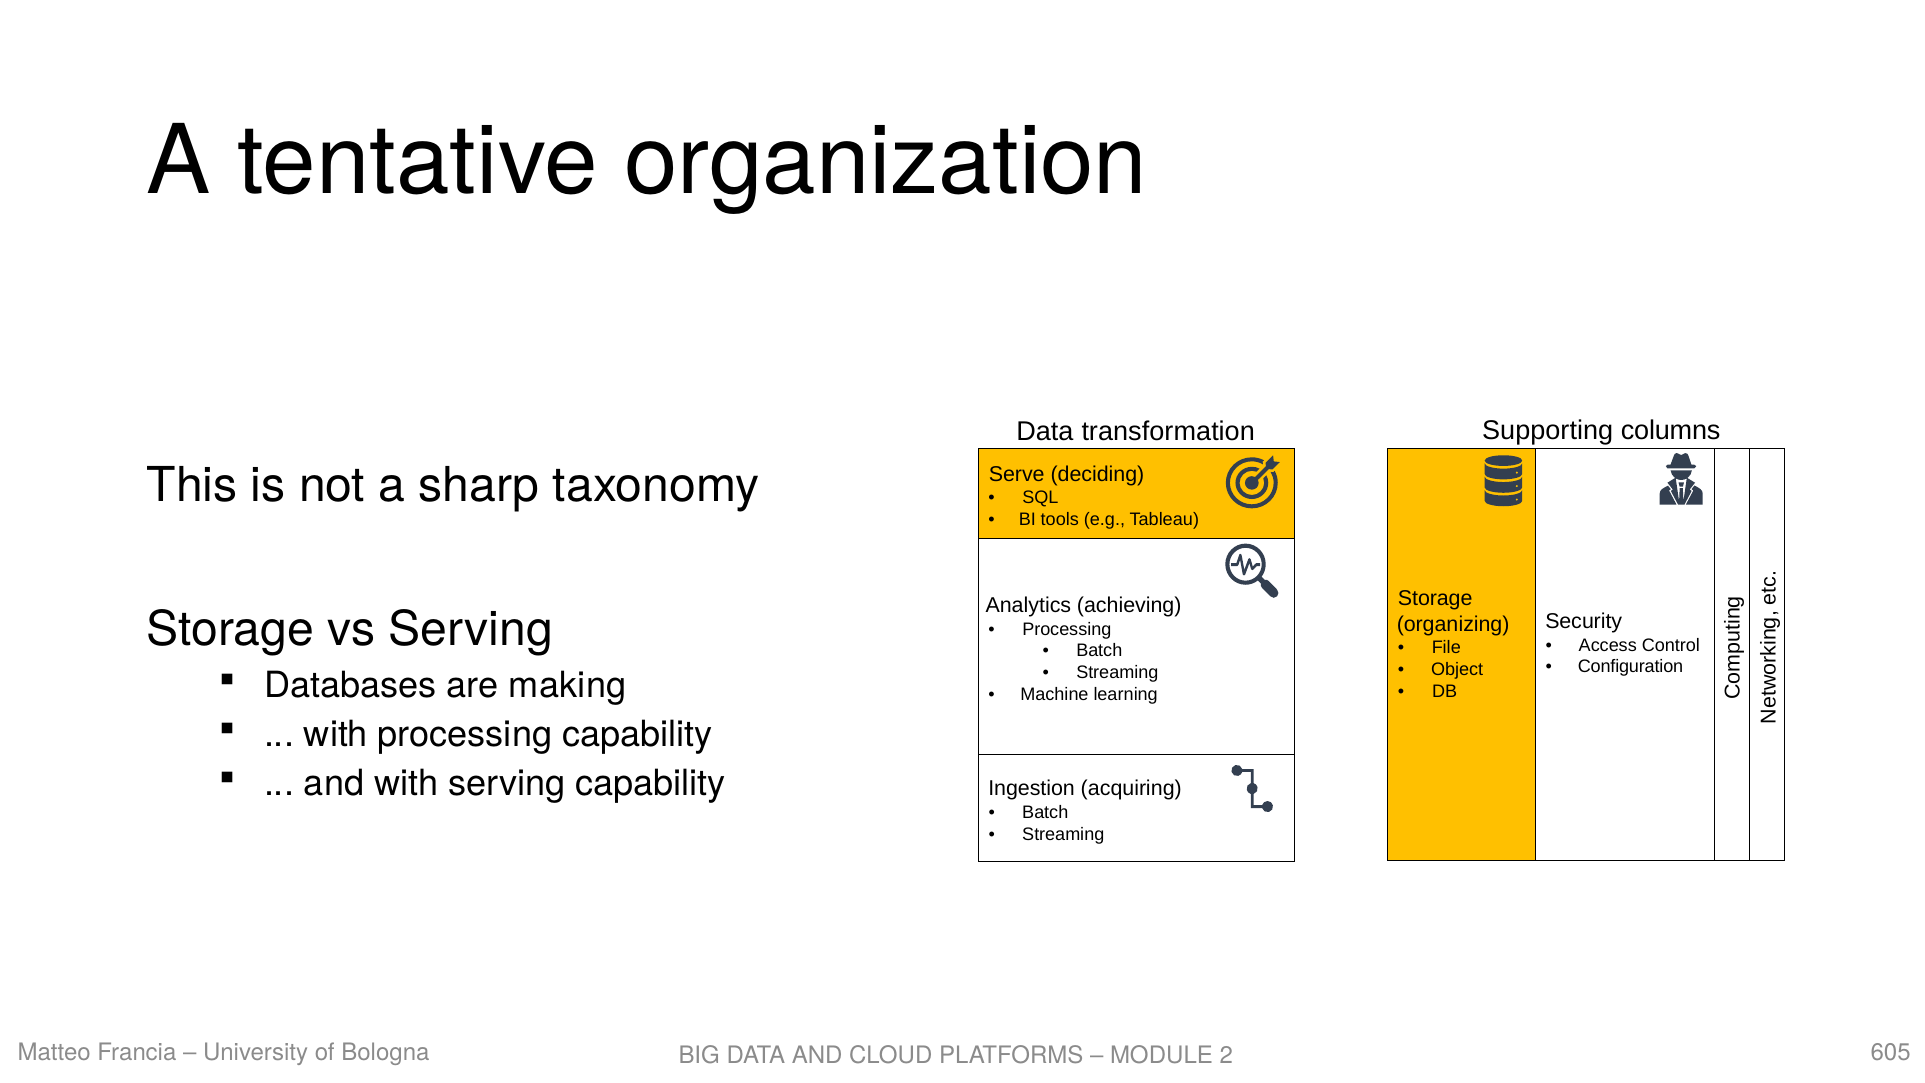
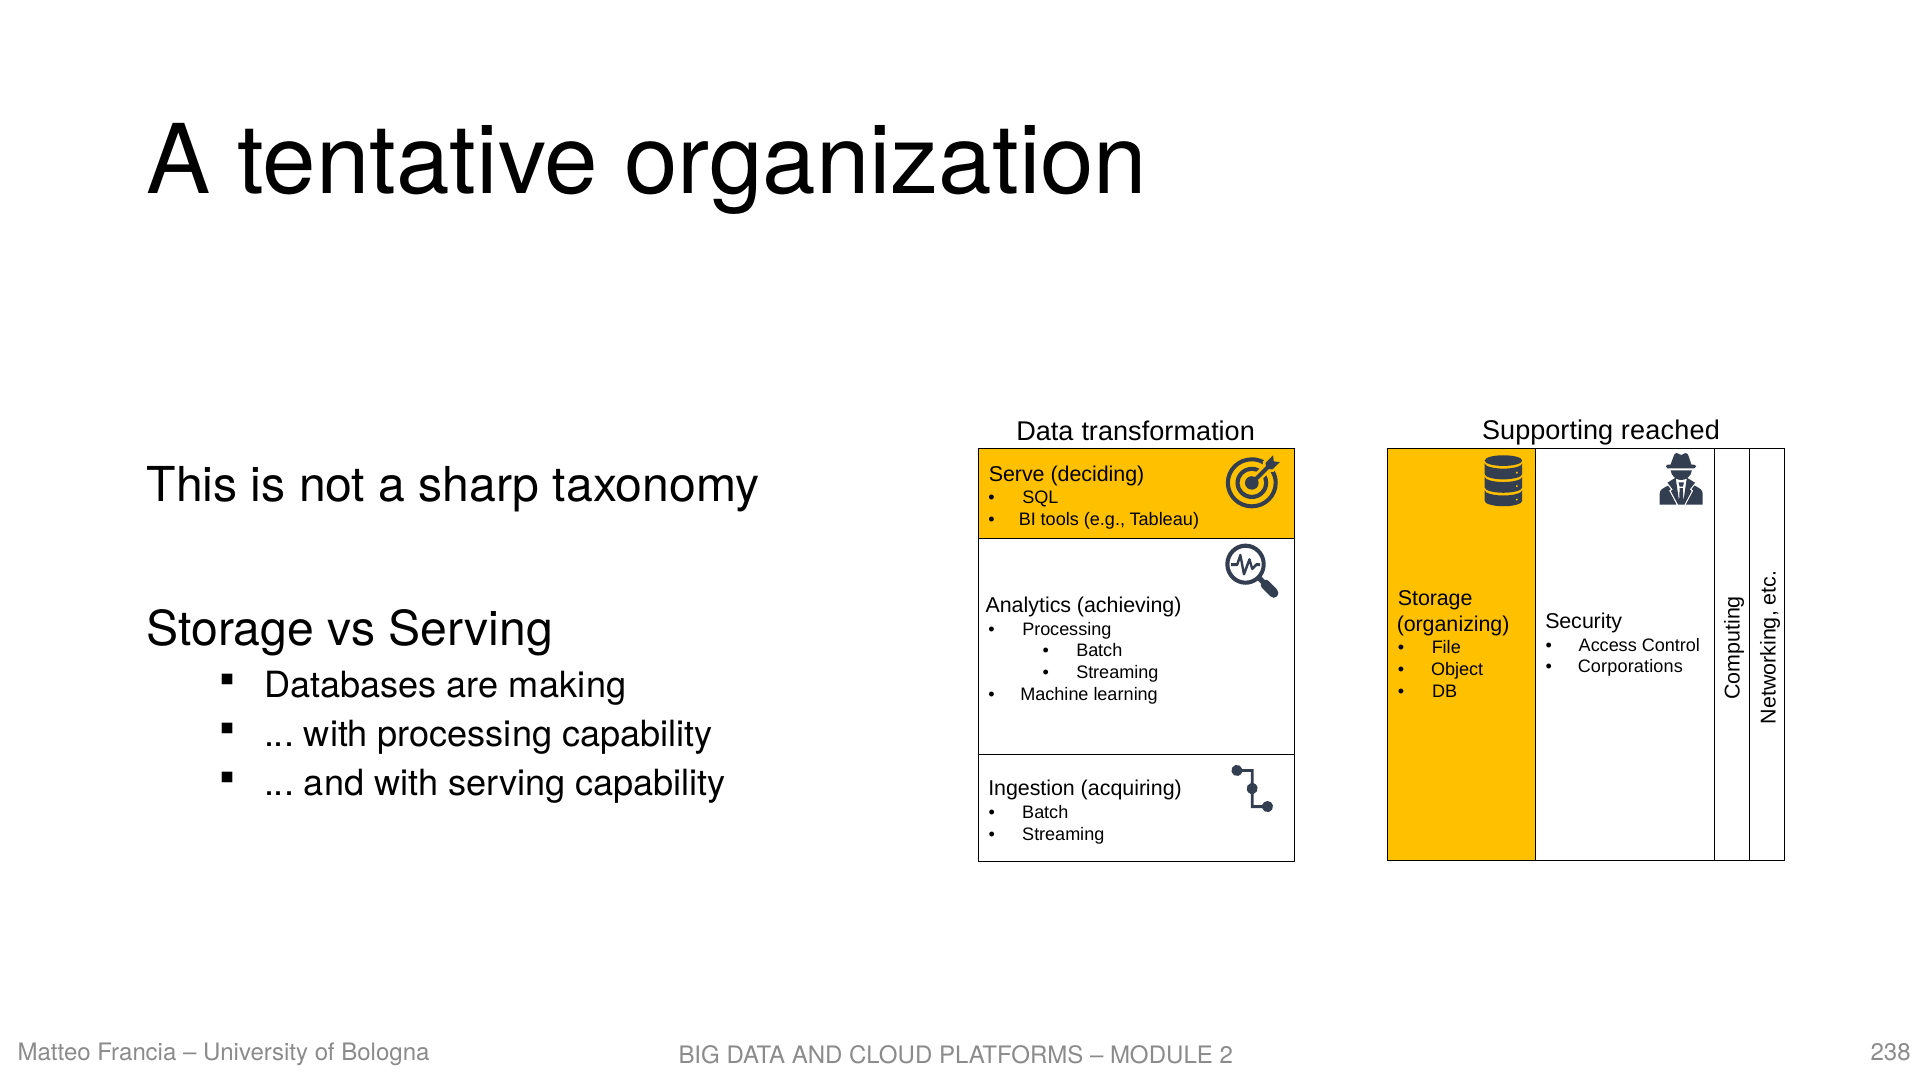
columns: columns -> reached
Configuration: Configuration -> Corporations
605: 605 -> 238
